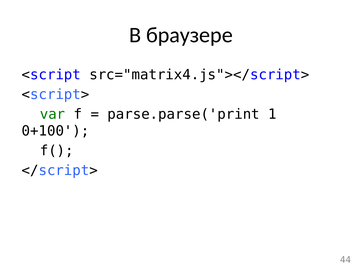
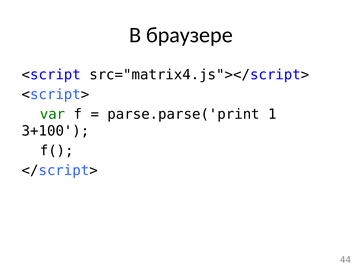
0+100: 0+100 -> 3+100
